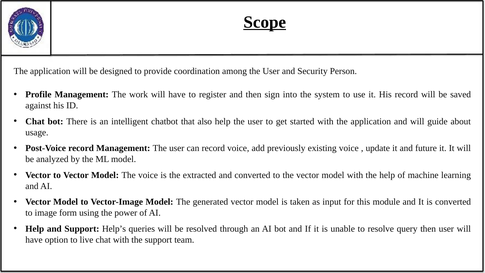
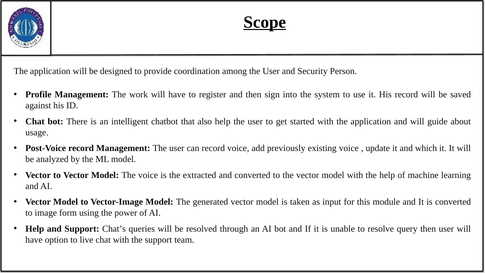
future: future -> which
Help’s: Help’s -> Chat’s
